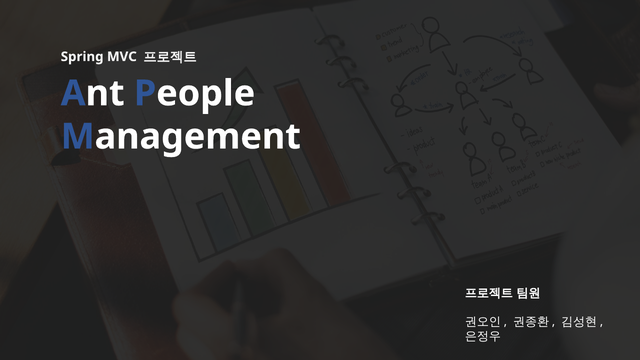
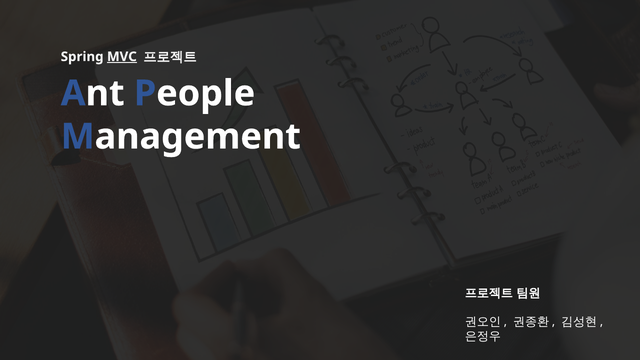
MVC underline: none -> present
